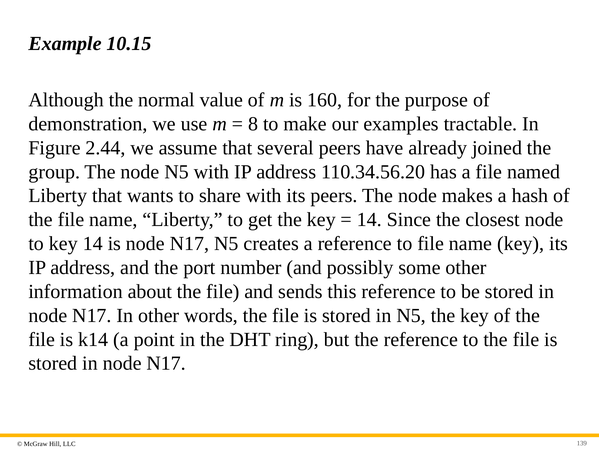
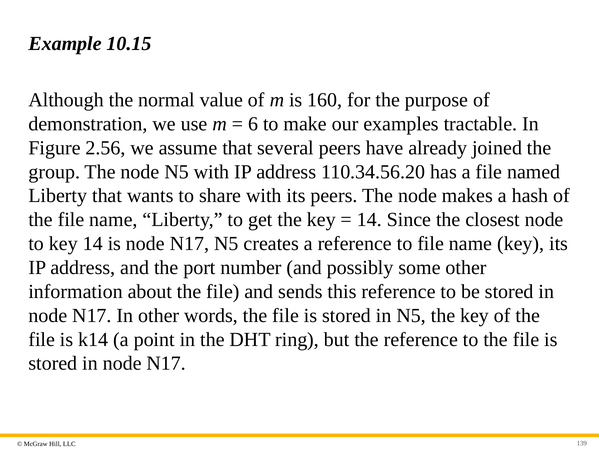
8: 8 -> 6
2.44: 2.44 -> 2.56
